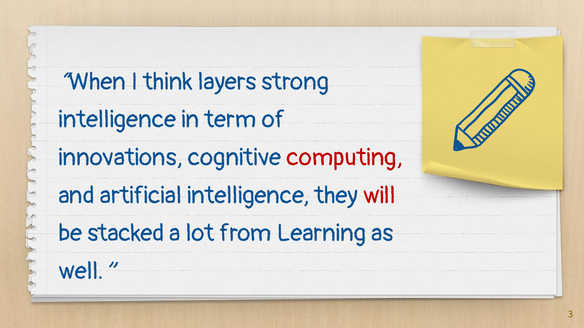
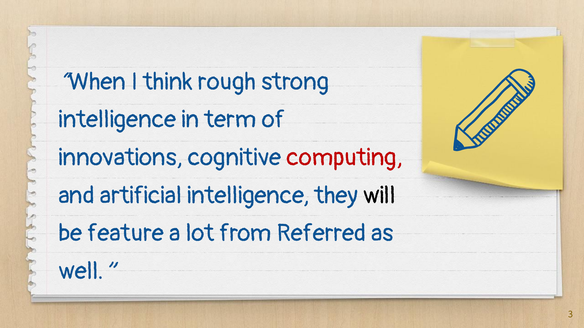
layers: layers -> rough
will colour: red -> black
stacked: stacked -> feature
Learning: Learning -> Referred
